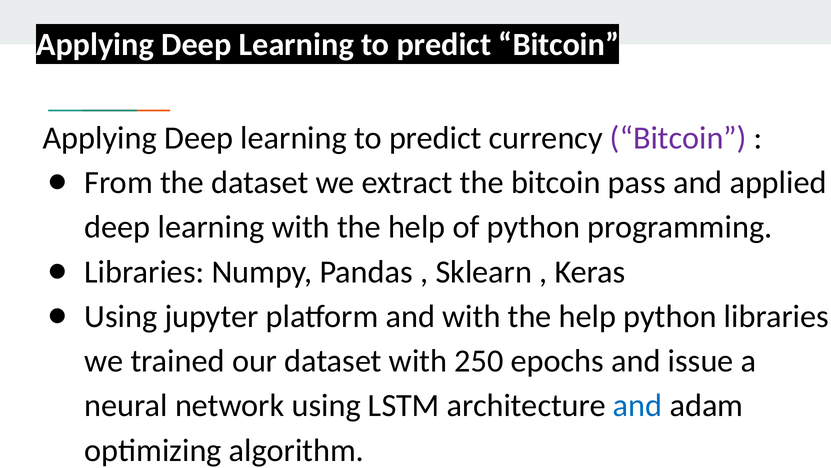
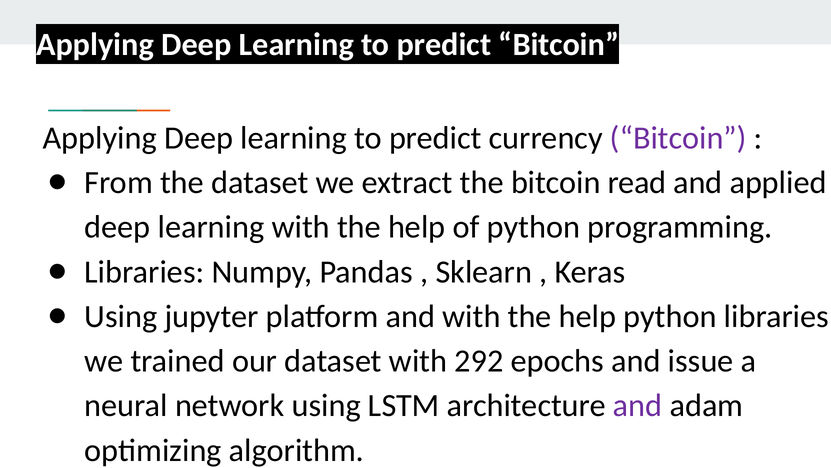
pass: pass -> read
250: 250 -> 292
and at (638, 405) colour: blue -> purple
